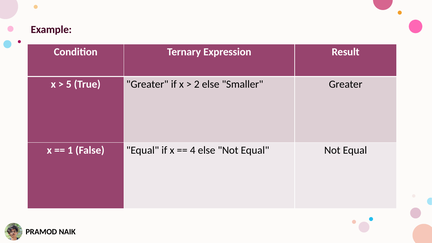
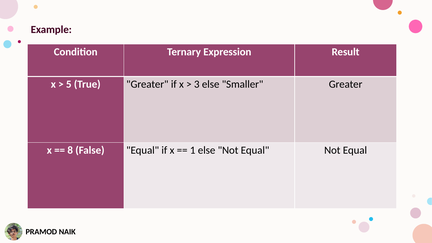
2: 2 -> 3
1: 1 -> 8
4: 4 -> 1
